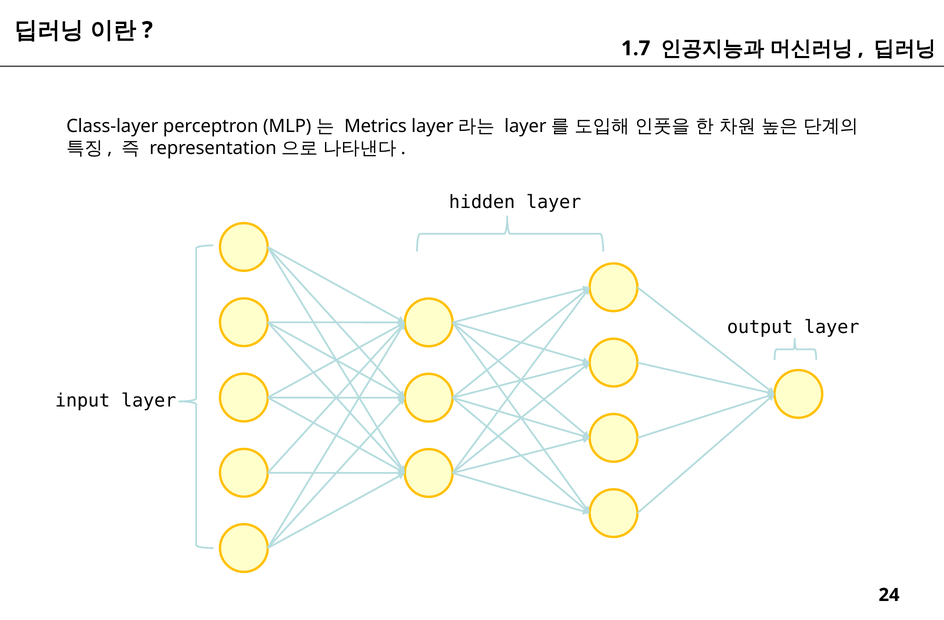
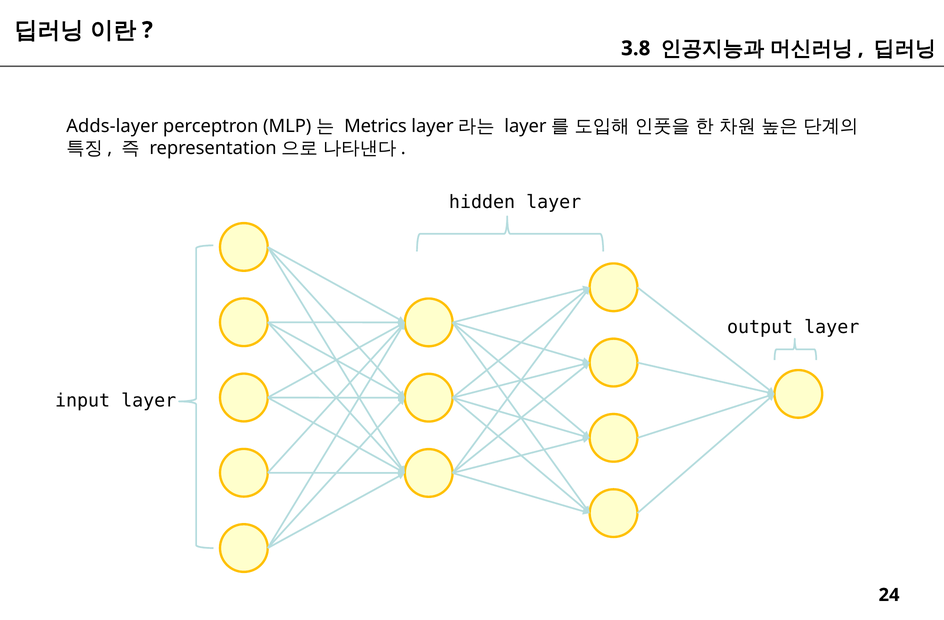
1.7: 1.7 -> 3.8
Class-layer: Class-layer -> Adds-layer
